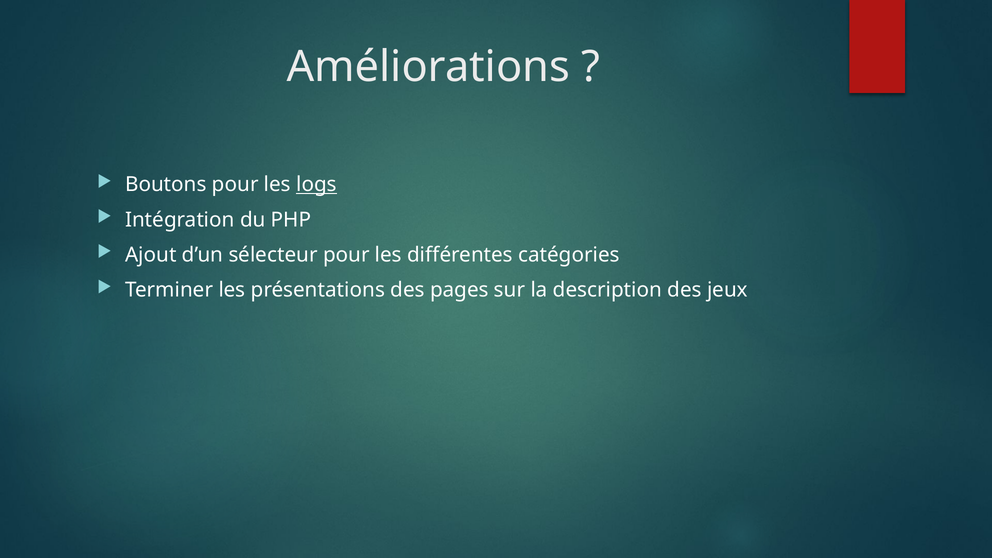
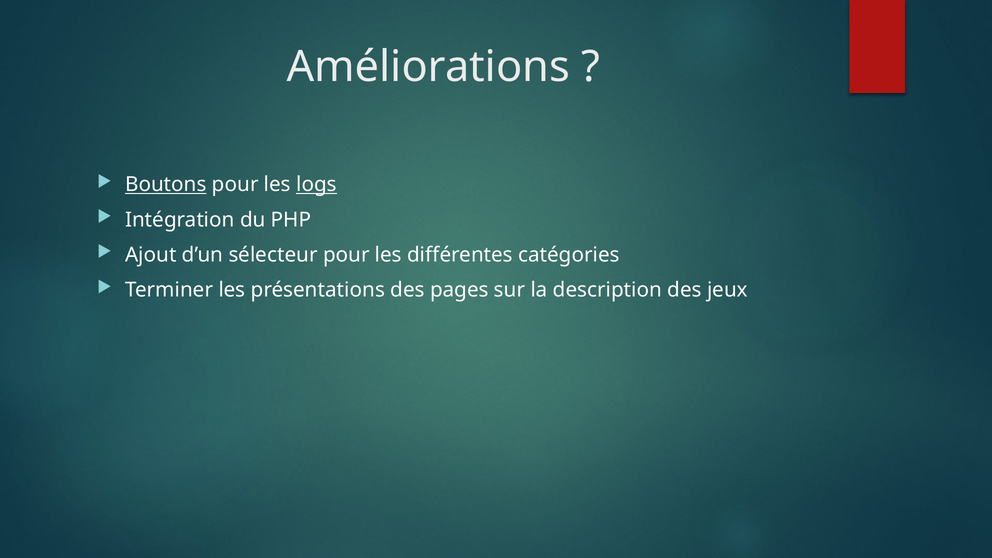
Boutons underline: none -> present
